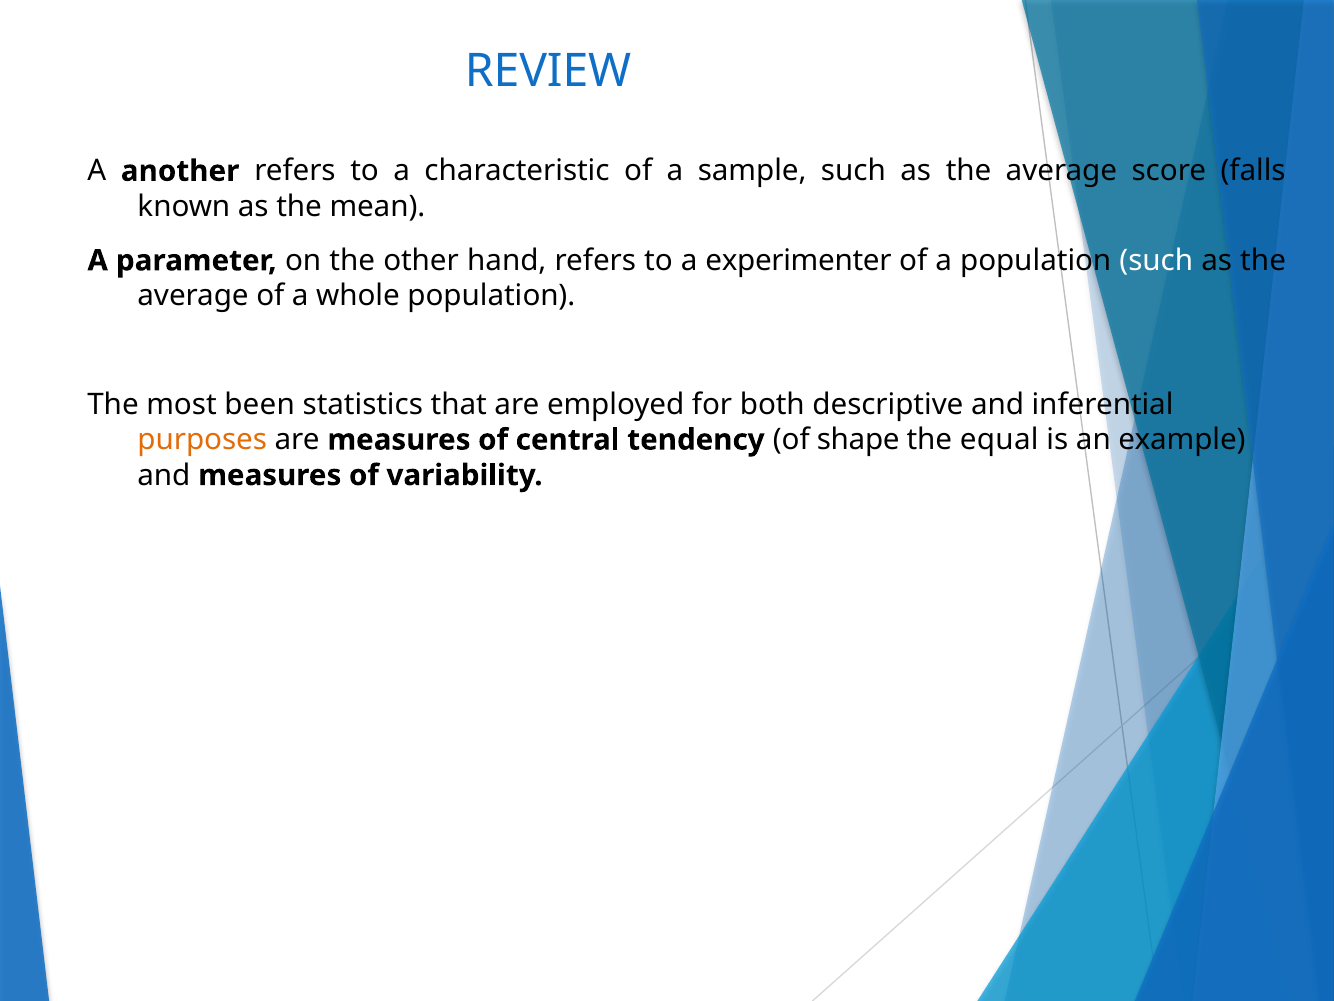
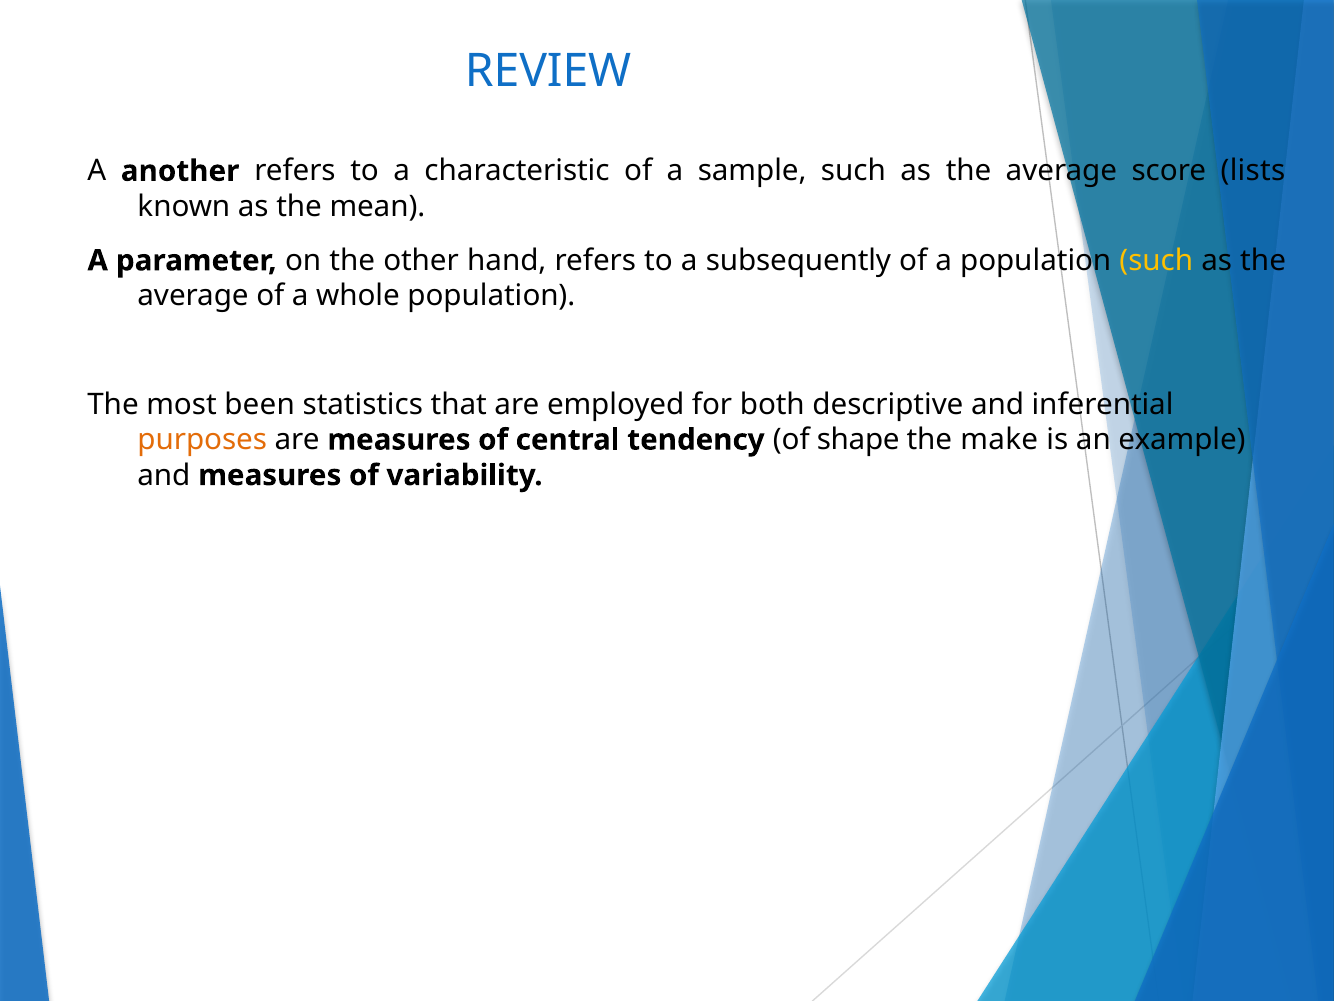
falls: falls -> lists
experimenter: experimenter -> subsequently
such at (1156, 261) colour: white -> yellow
equal: equal -> make
